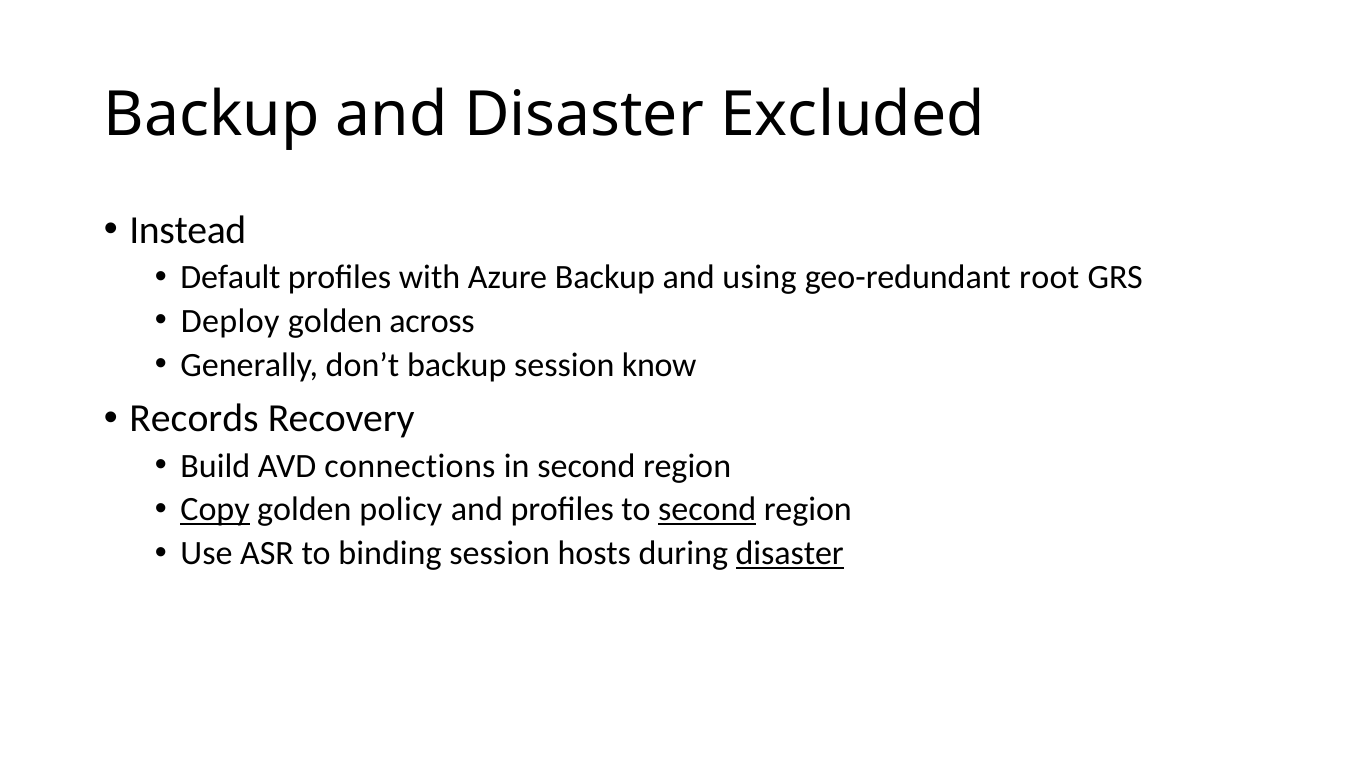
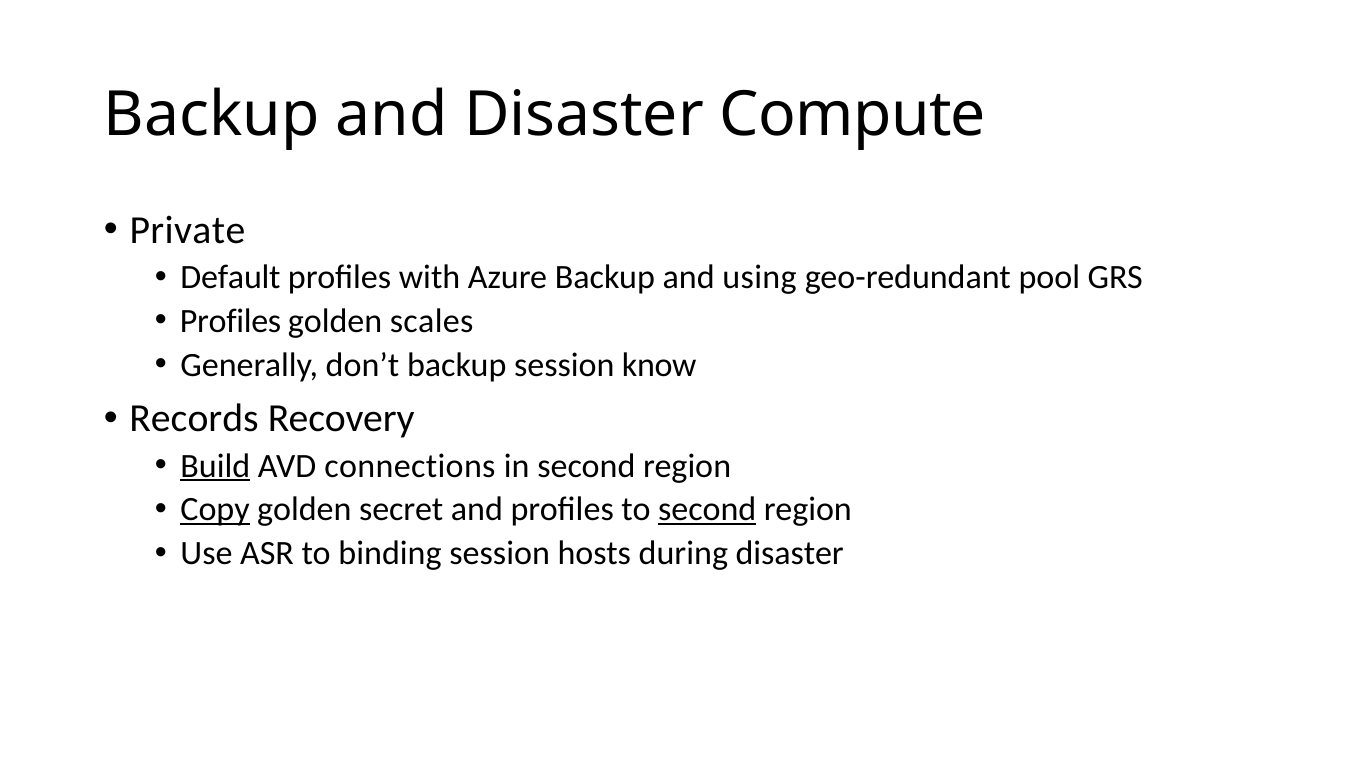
Excluded: Excluded -> Compute
Instead: Instead -> Private
root: root -> pool
Deploy at (230, 321): Deploy -> Profiles
across: across -> scales
Build underline: none -> present
policy: policy -> secret
disaster at (790, 554) underline: present -> none
